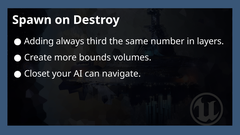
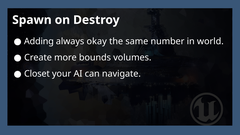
third: third -> okay
layers: layers -> world
